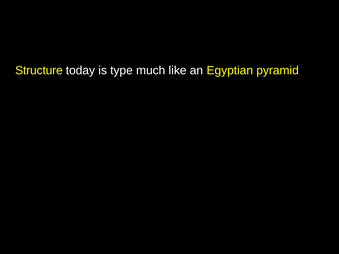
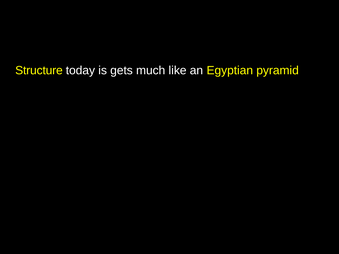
type: type -> gets
